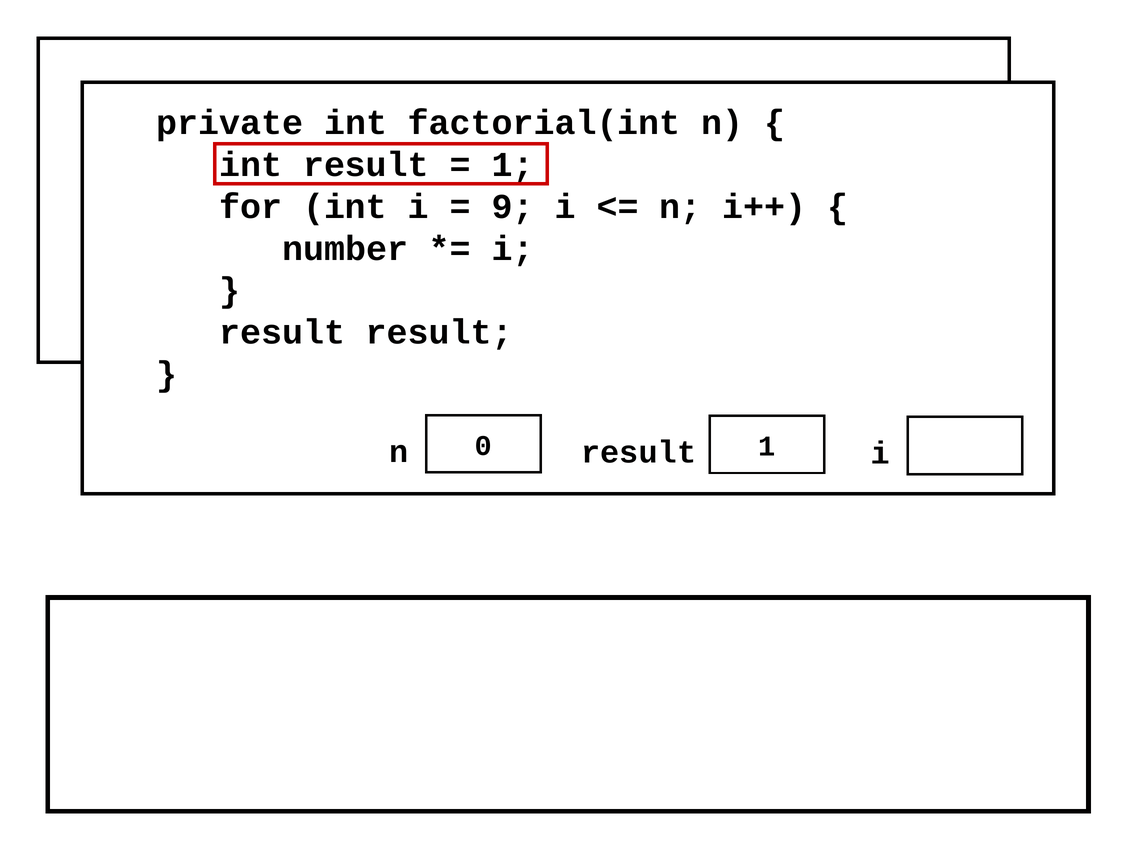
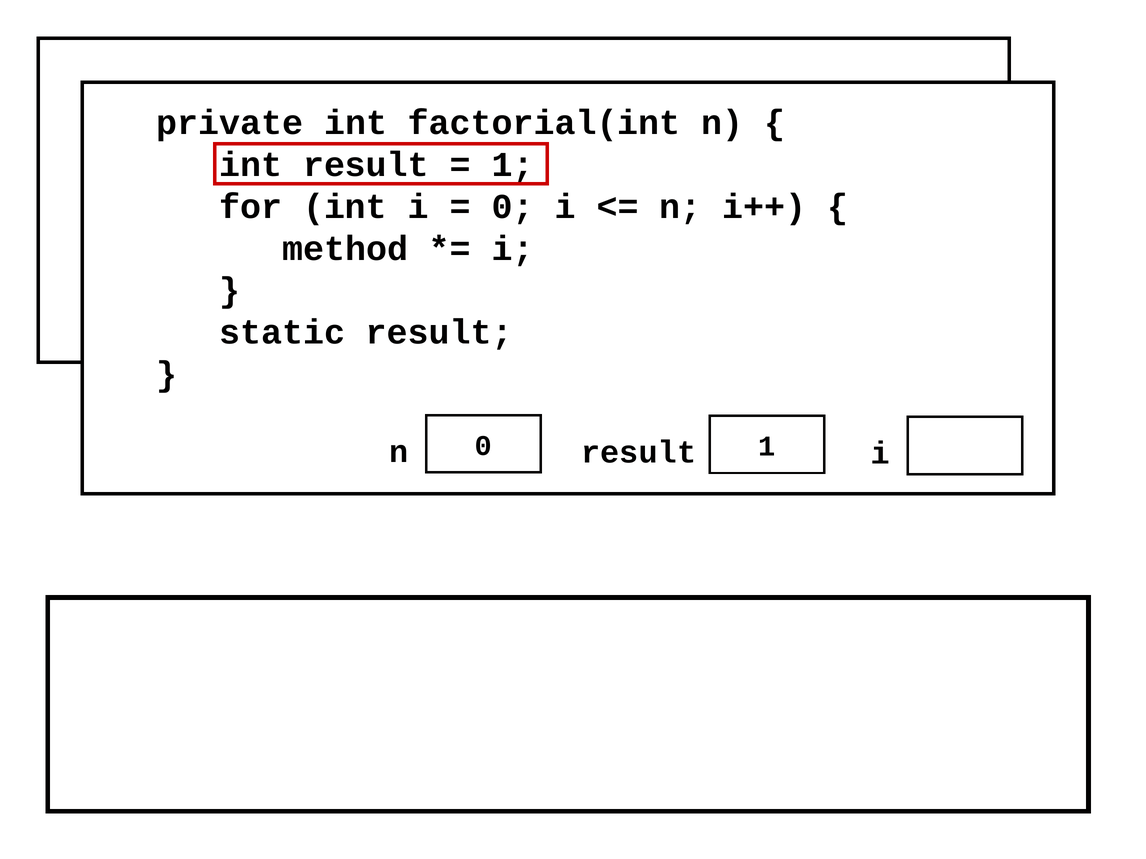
9 at (513, 207): 9 -> 0
number: number -> method
result at (282, 333): result -> static
